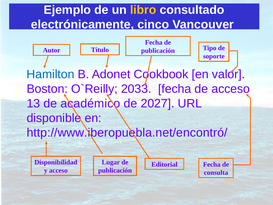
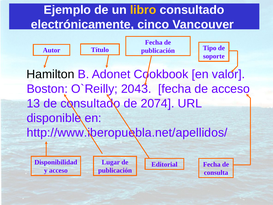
Hamilton colour: blue -> black
2033: 2033 -> 2043
de académico: académico -> consultado
2027: 2027 -> 2074
http://www.iberopuebla.net/encontró/: http://www.iberopuebla.net/encontró/ -> http://www.iberopuebla.net/apellidos/
